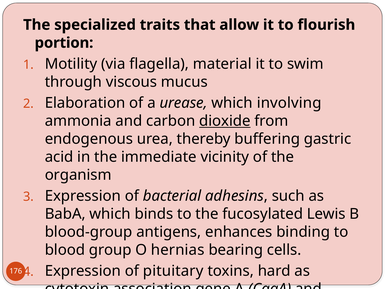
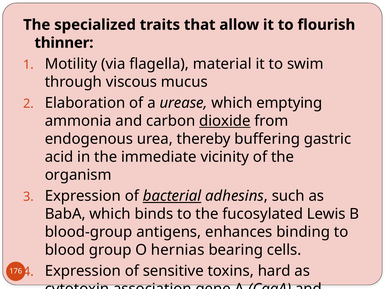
portion: portion -> thinner
involving: involving -> emptying
bacterial underline: none -> present
pituitary: pituitary -> sensitive
